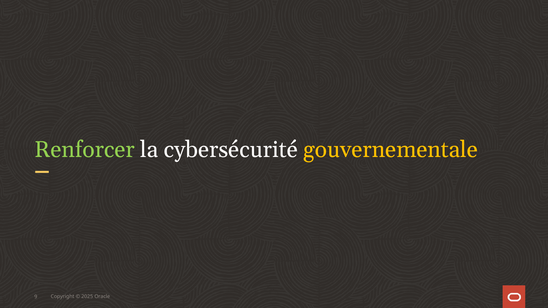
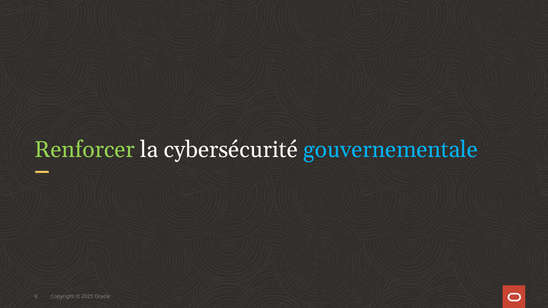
gouvernementale colour: yellow -> light blue
